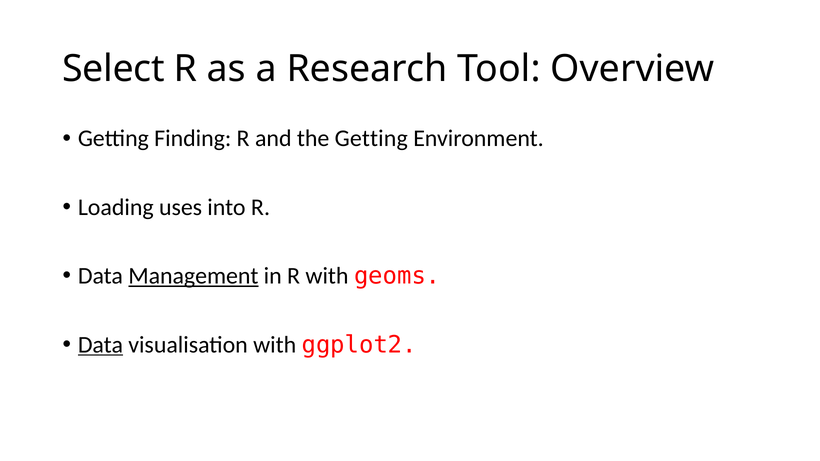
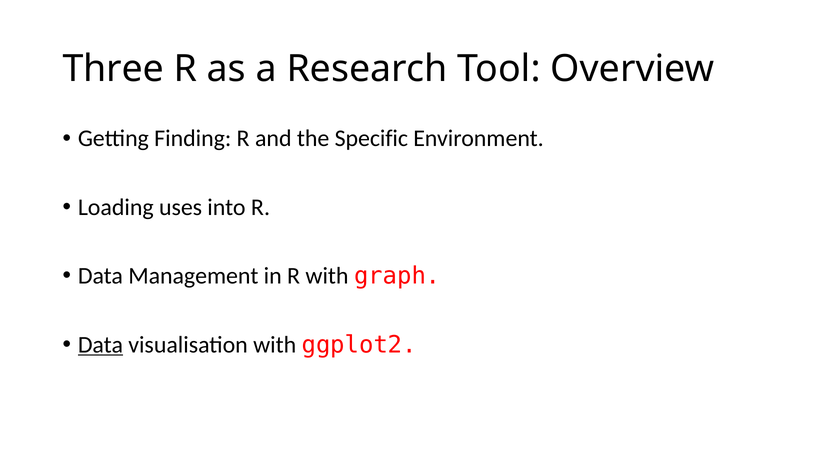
Select: Select -> Three
the Getting: Getting -> Specific
Management underline: present -> none
geoms: geoms -> graph
